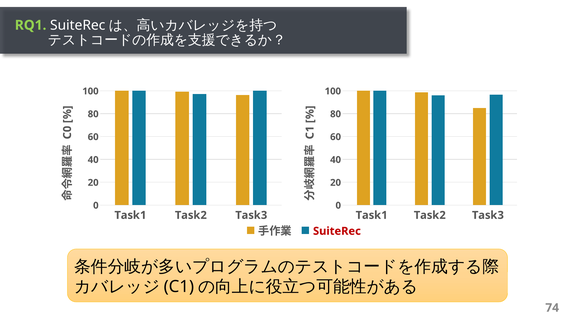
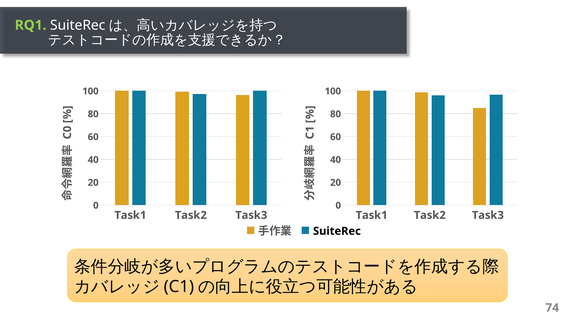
SuiteRec at (337, 231) colour: red -> black
